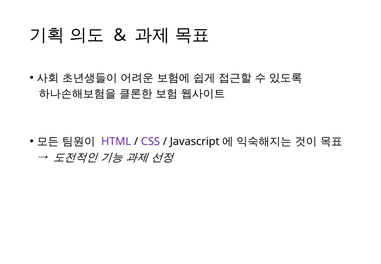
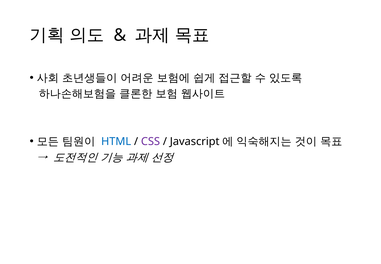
HTML colour: purple -> blue
